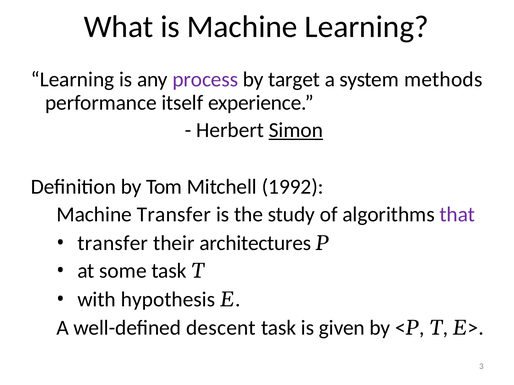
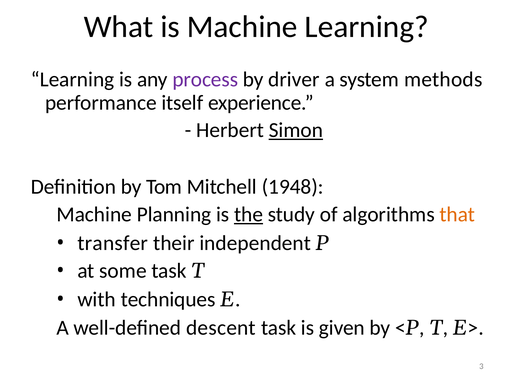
target: target -> driver
1992: 1992 -> 1948
Machine Transfer: Transfer -> Planning
the underline: none -> present
that colour: purple -> orange
architectures: architectures -> independent
hypothesis: hypothesis -> techniques
